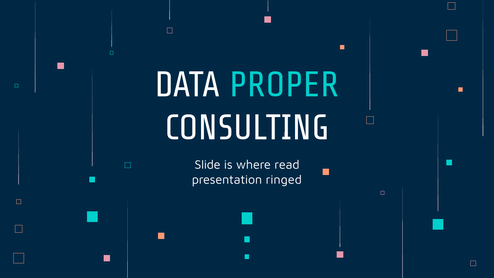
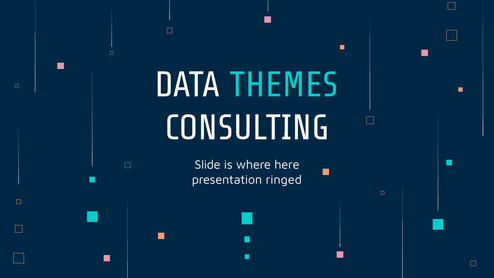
PROPER: PROPER -> THEMES
read: read -> here
